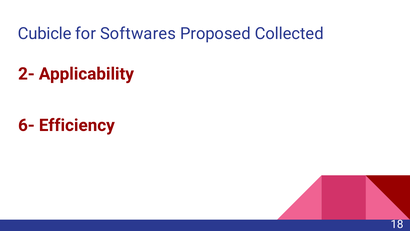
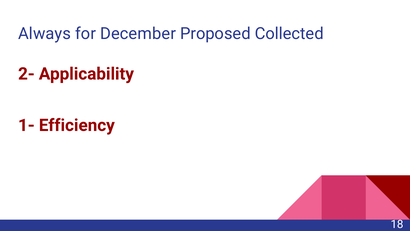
Cubicle: Cubicle -> Always
Softwares: Softwares -> December
6-: 6- -> 1-
